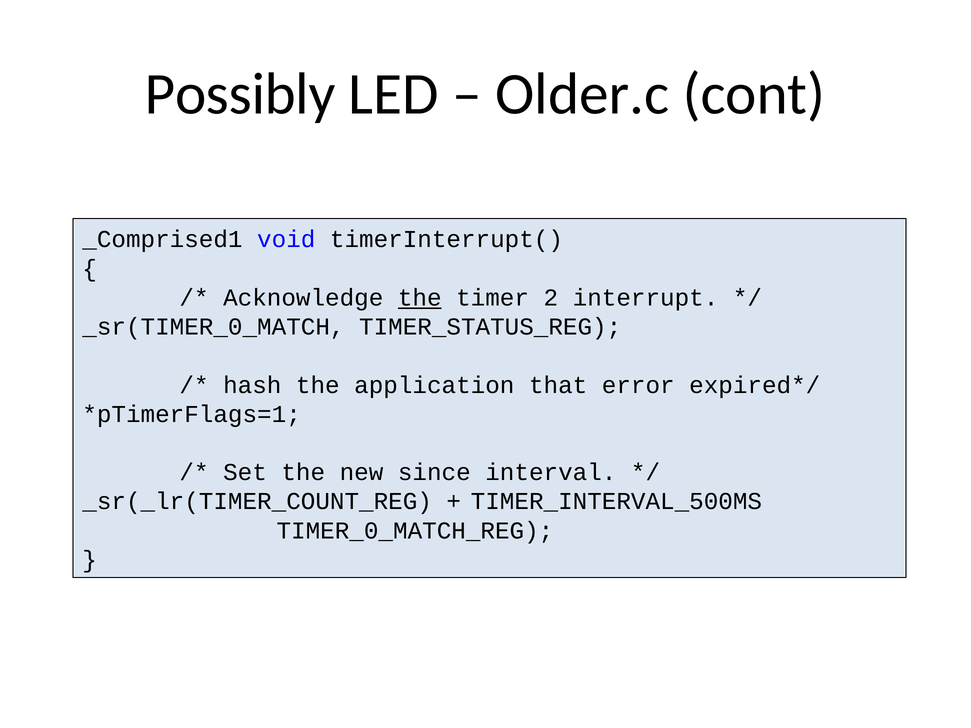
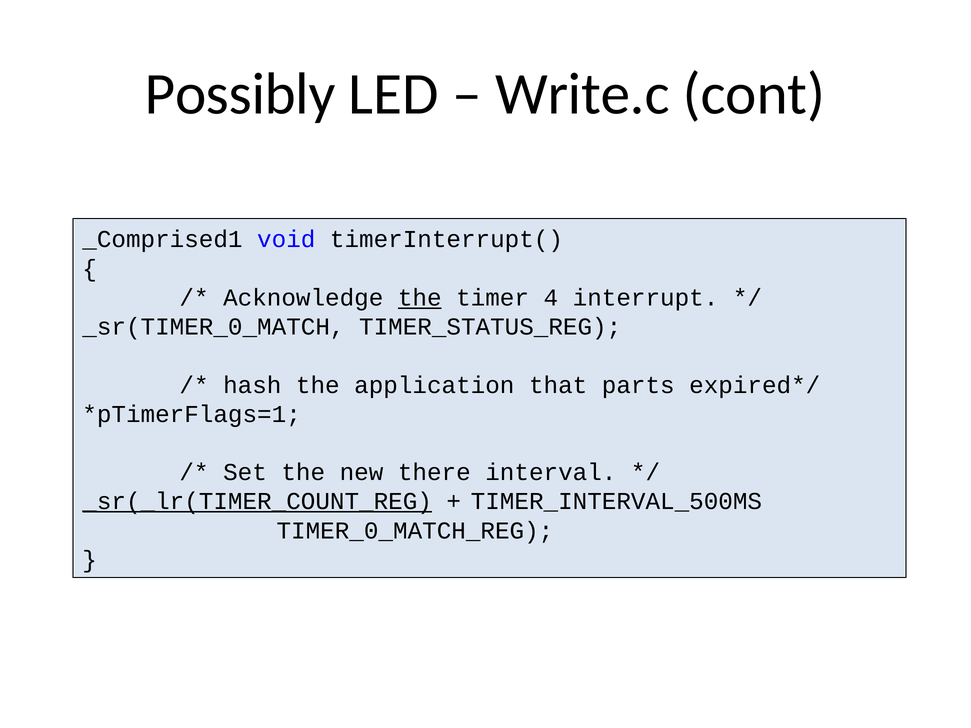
Older.c: Older.c -> Write.c
2: 2 -> 4
error: error -> parts
since: since -> there
_sr(_lr(TIMER_COUNT_REG underline: none -> present
